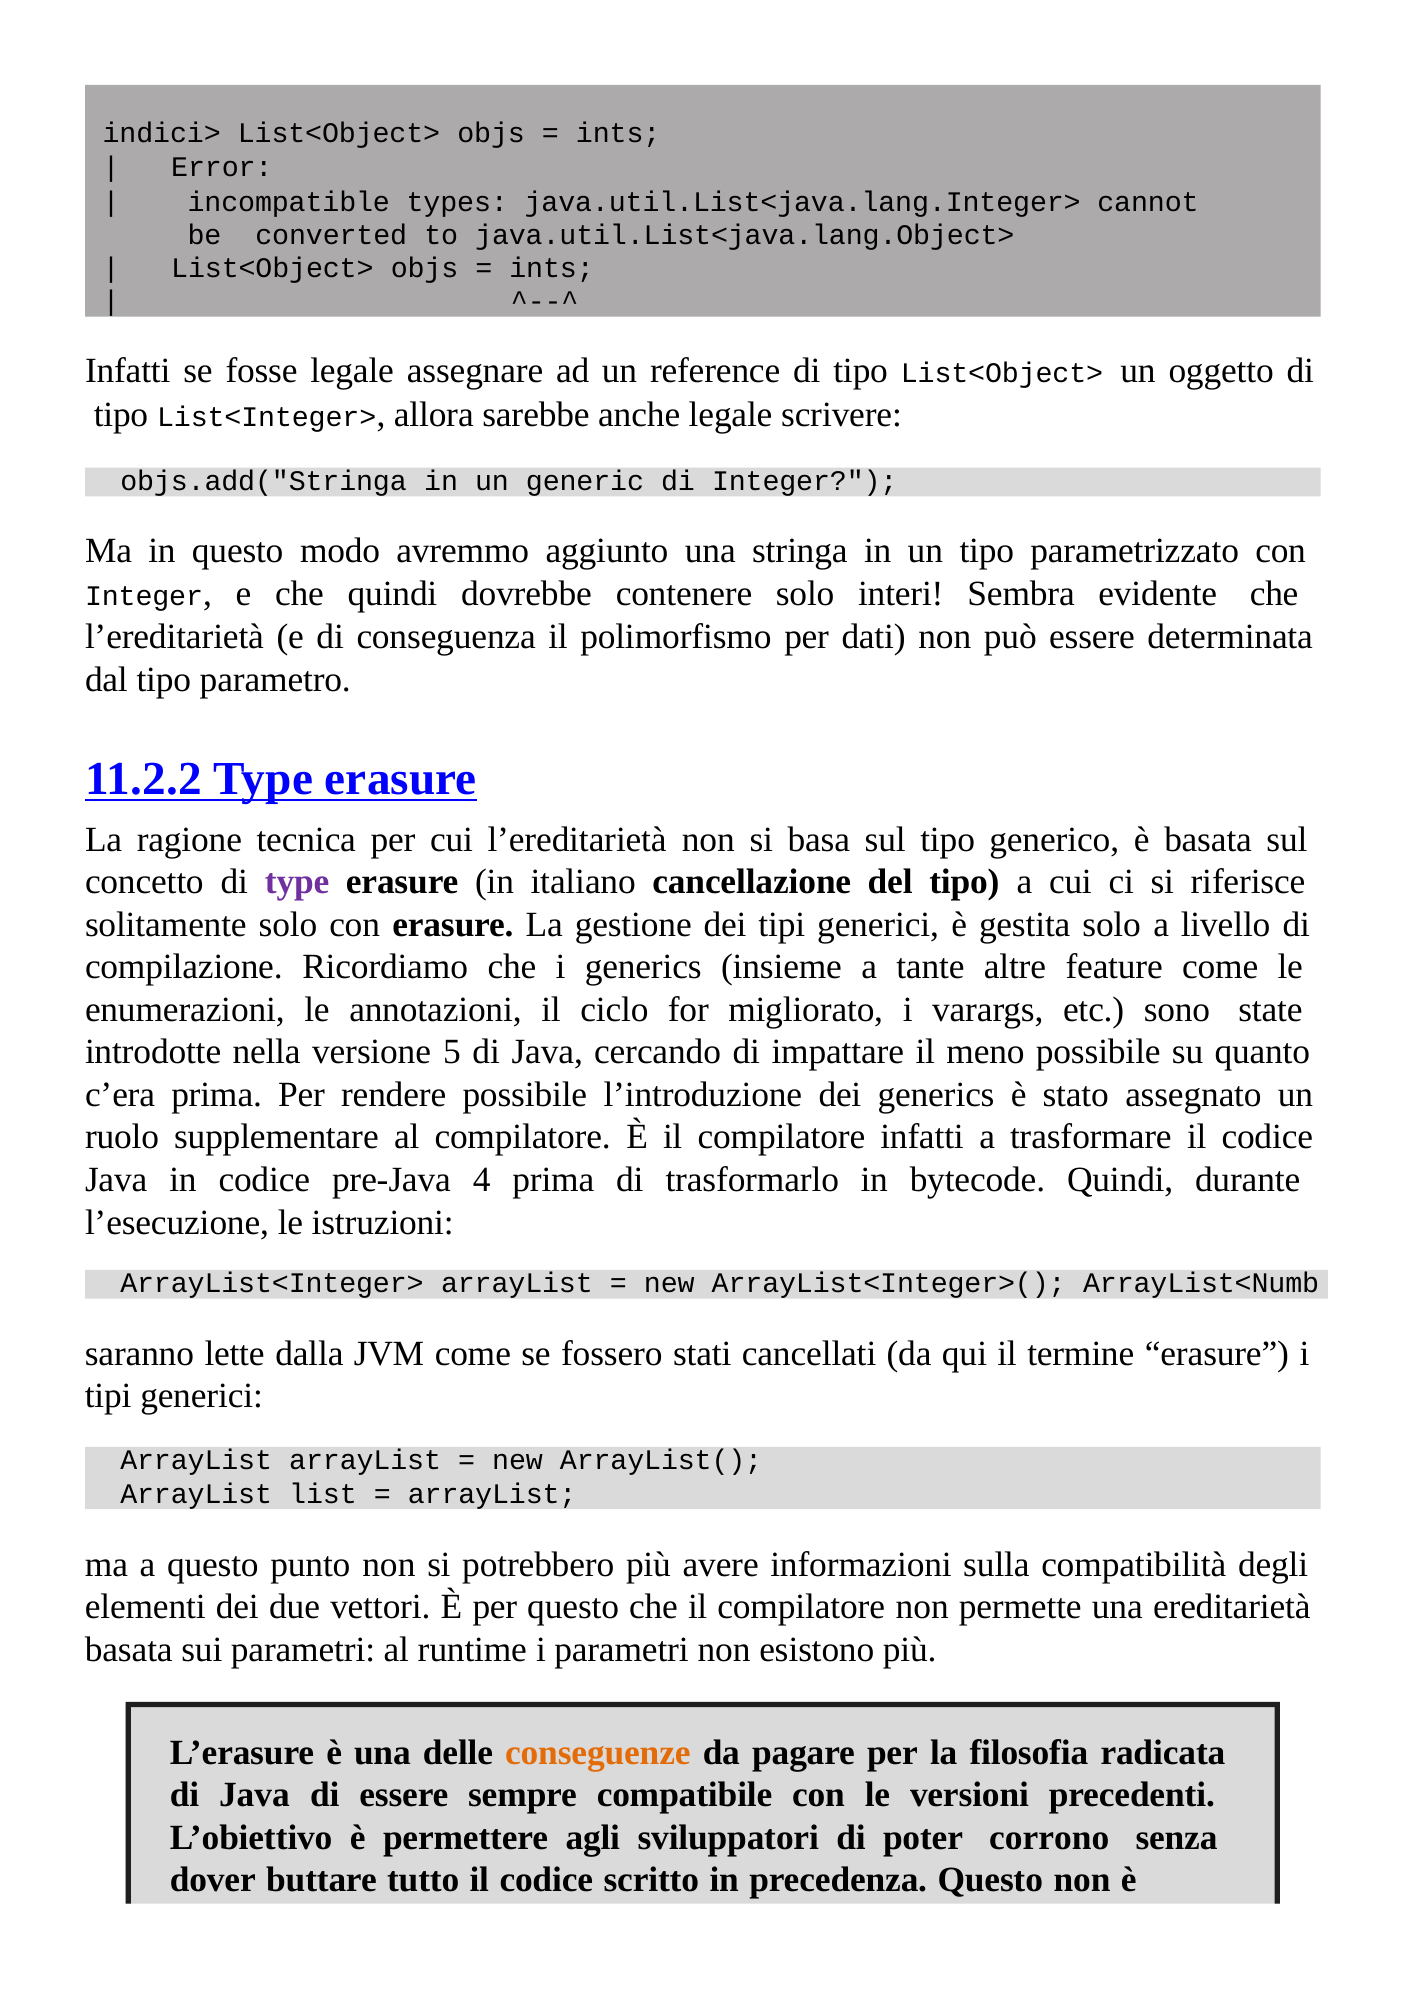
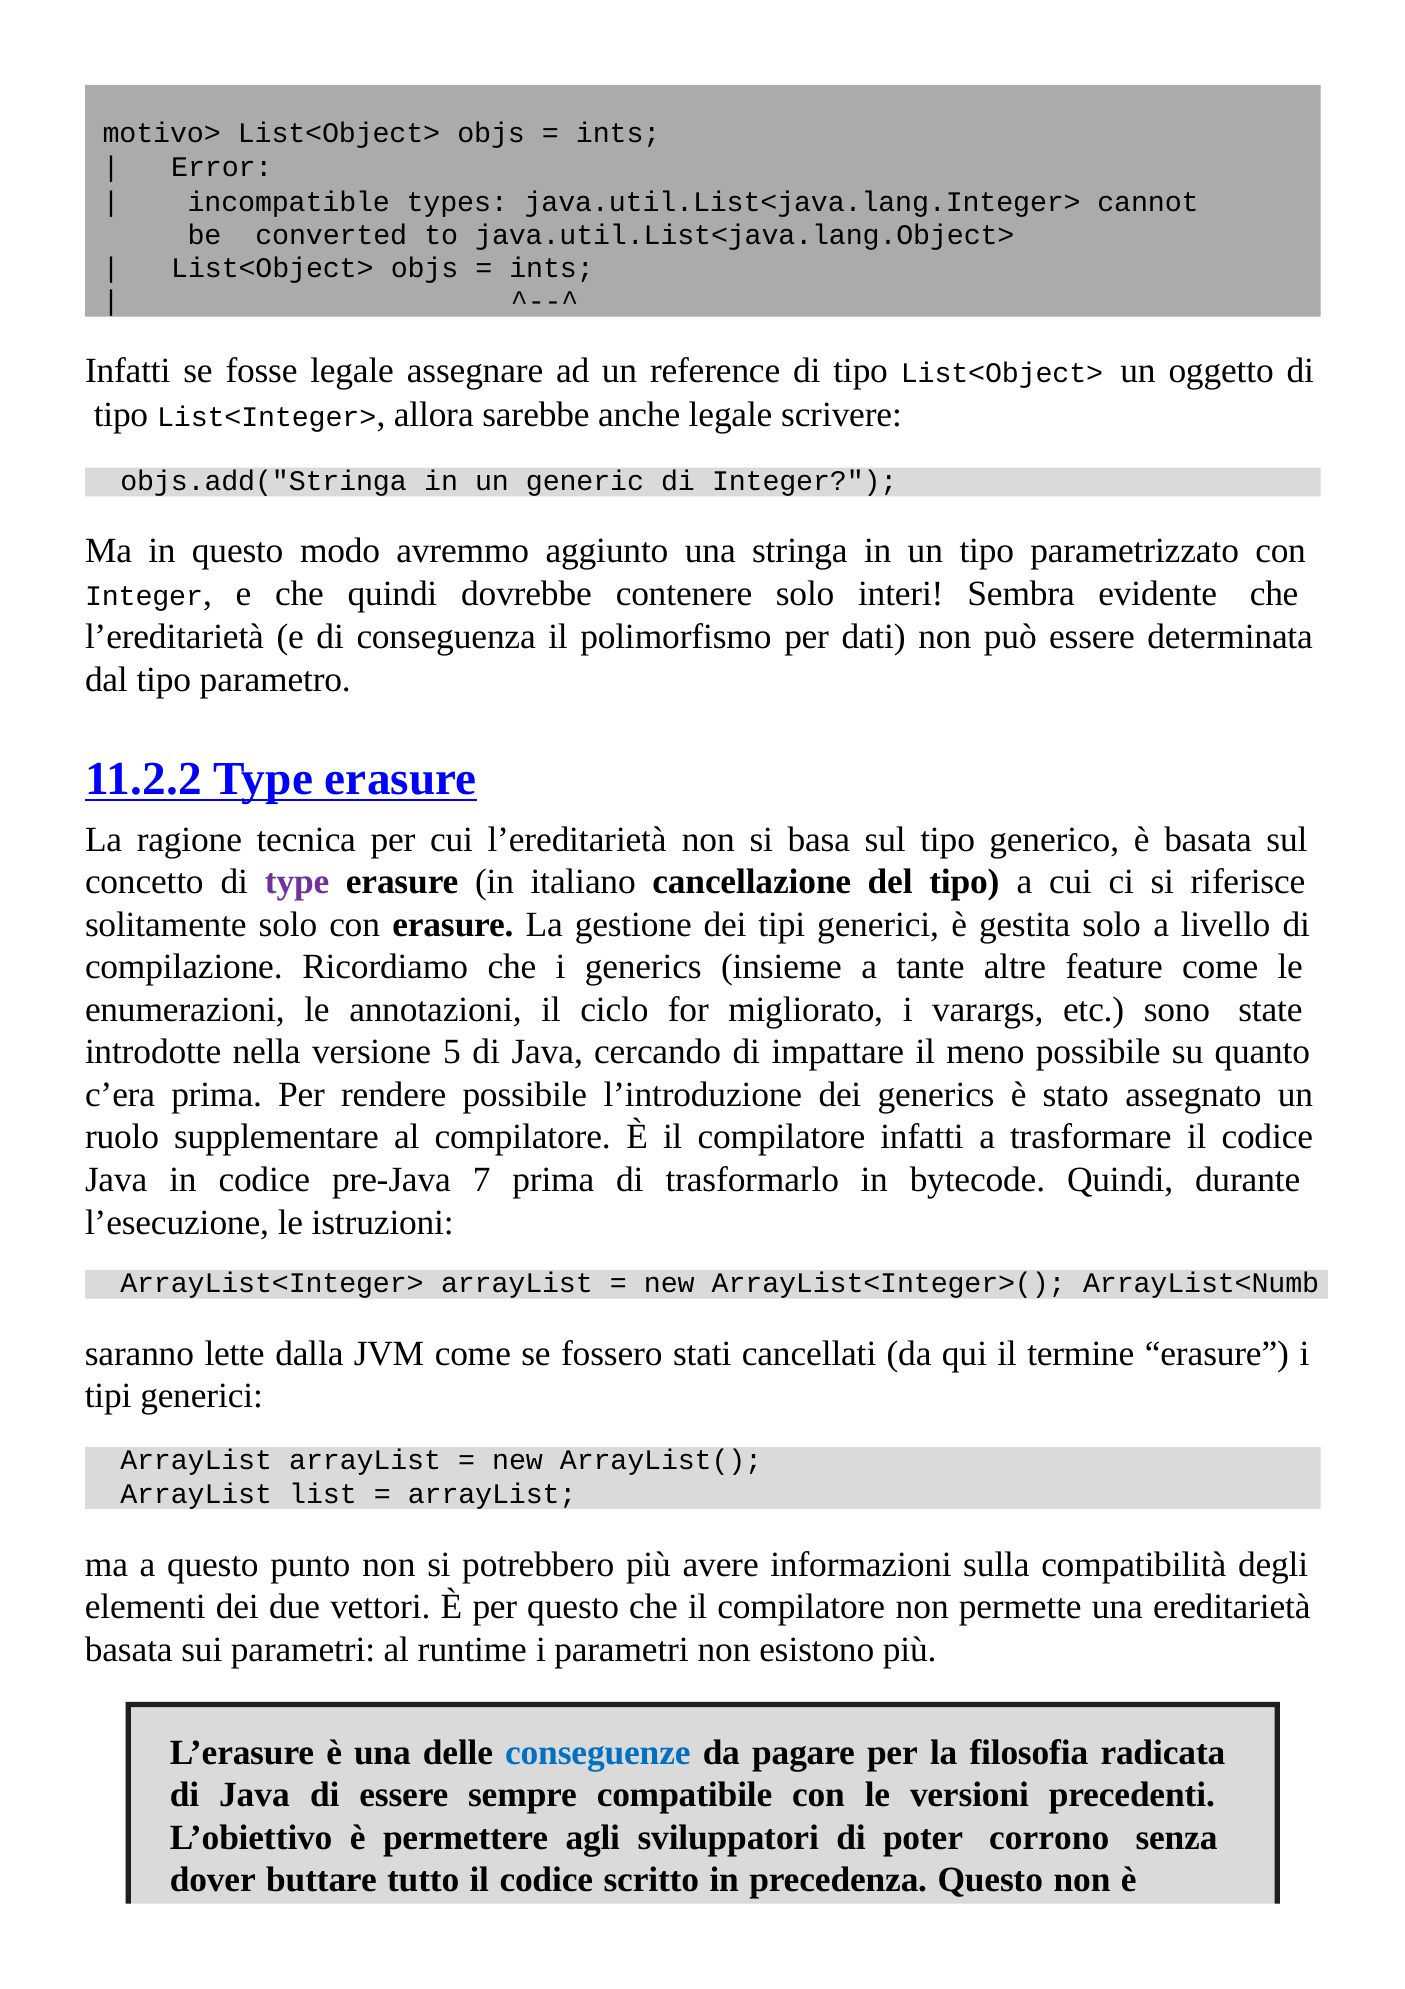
indici>: indici> -> motivo>
4: 4 -> 7
conseguenze colour: orange -> blue
